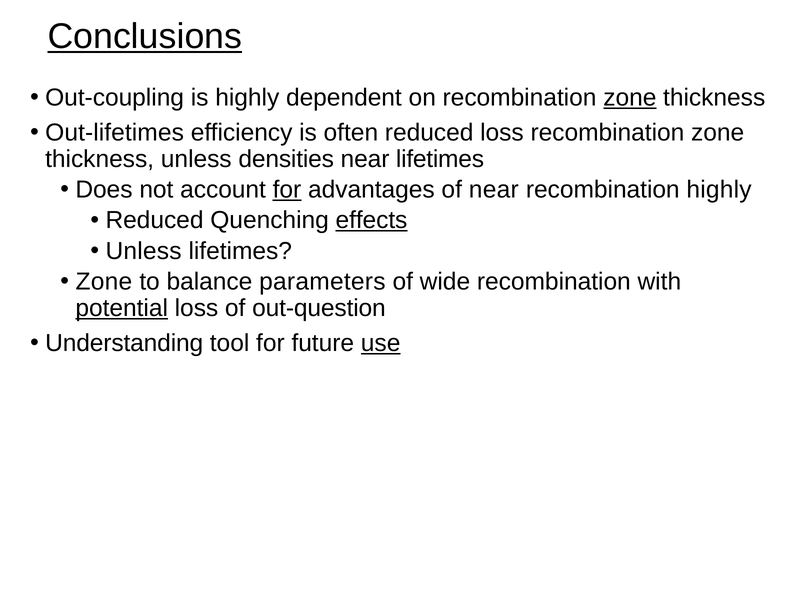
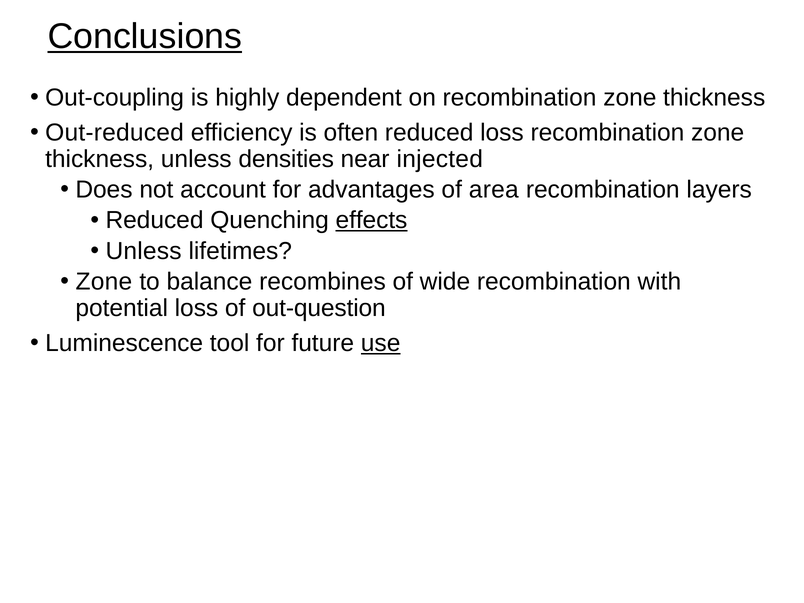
zone at (630, 98) underline: present -> none
Out-lifetimes: Out-lifetimes -> Out-reduced
near lifetimes: lifetimes -> injected
for at (287, 190) underline: present -> none
of near: near -> area
recombination highly: highly -> layers
parameters: parameters -> recombines
potential underline: present -> none
Understanding: Understanding -> Luminescence
